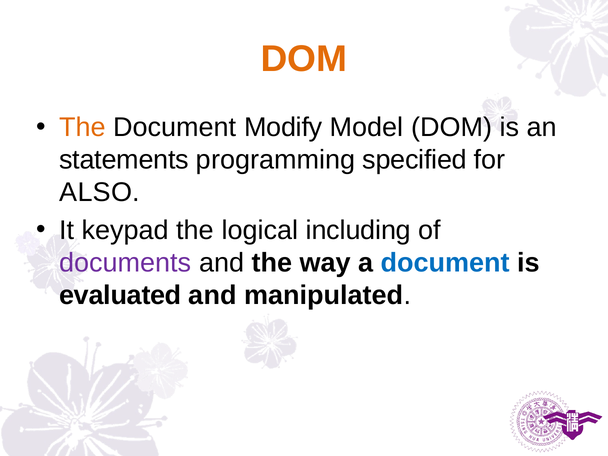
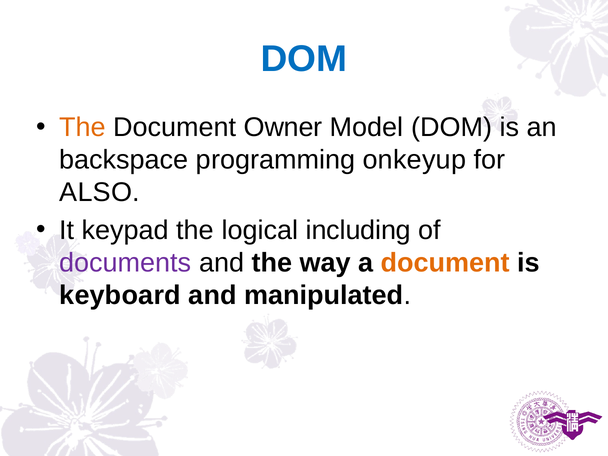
DOM at (304, 59) colour: orange -> blue
Modify: Modify -> Owner
statements: statements -> backspace
specified: specified -> onkeyup
document at (445, 263) colour: blue -> orange
evaluated: evaluated -> keyboard
